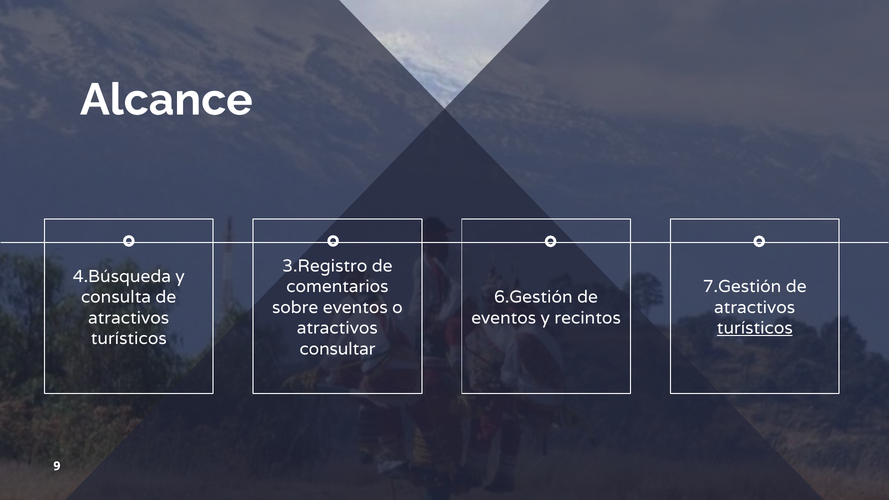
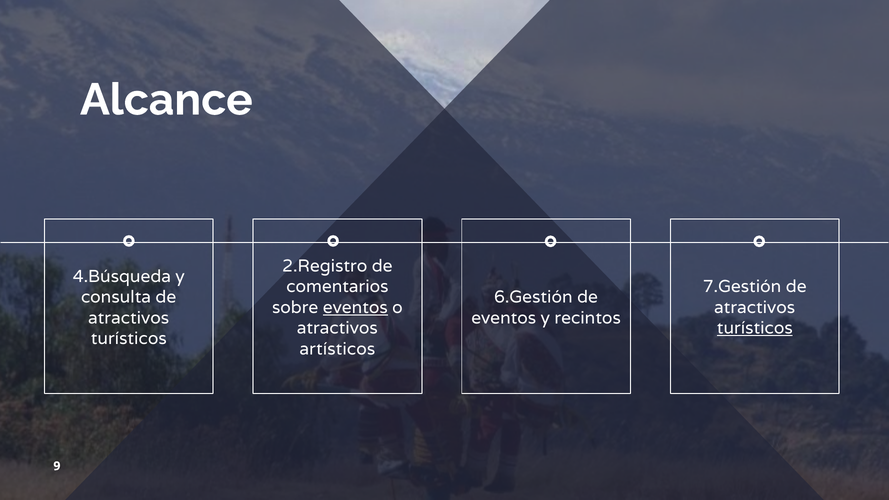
3.Registro: 3.Registro -> 2.Registro
eventos at (355, 308) underline: none -> present
consultar: consultar -> artísticos
